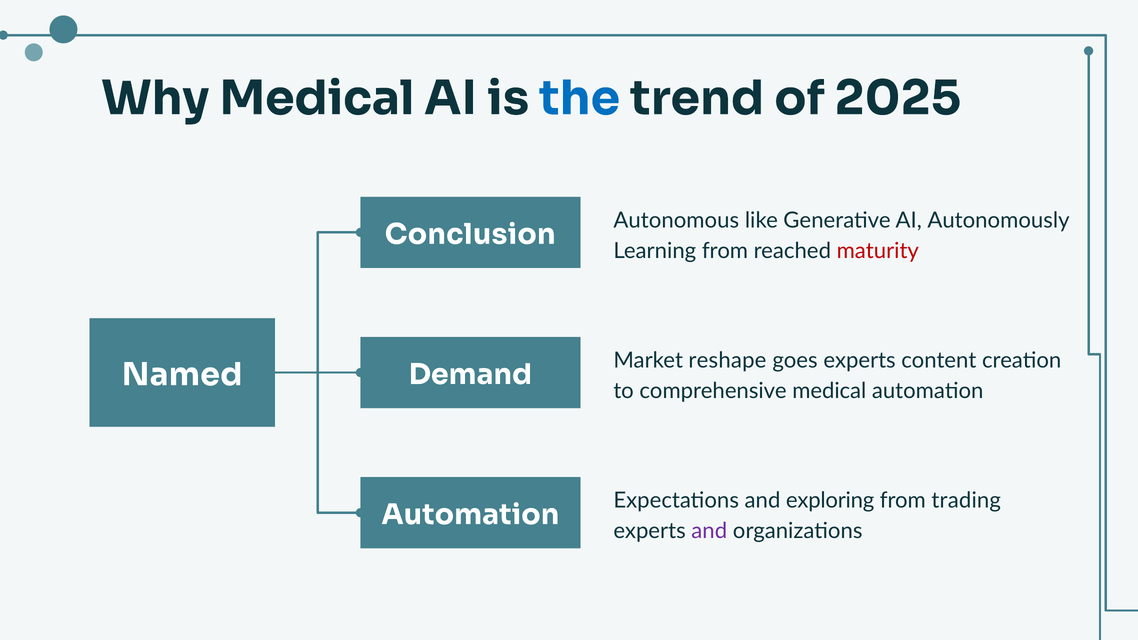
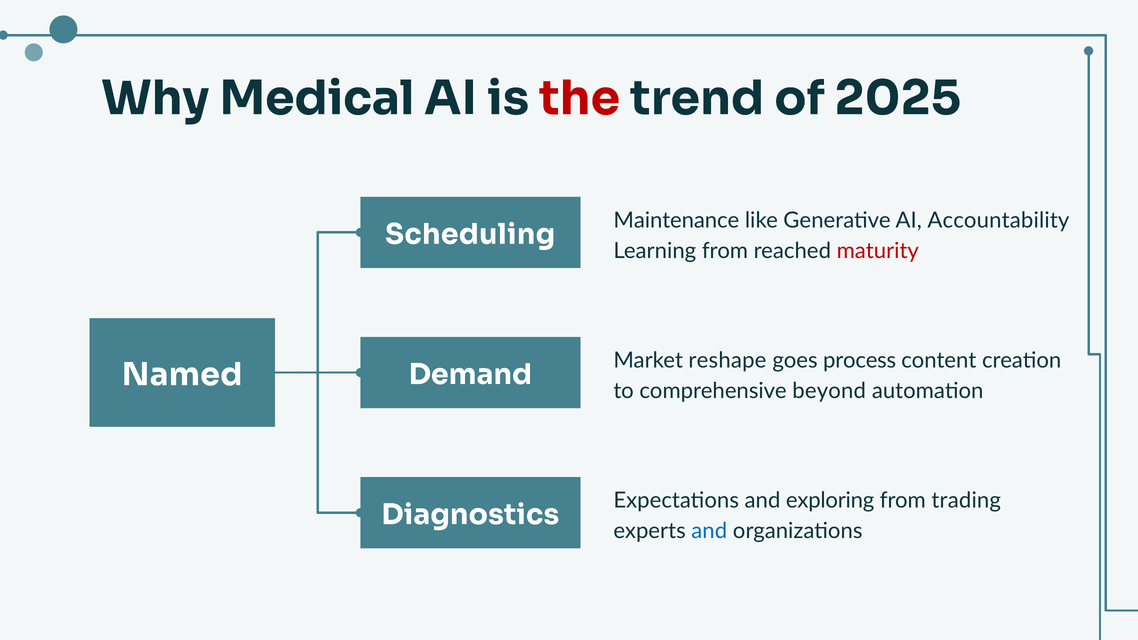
the colour: blue -> red
Autonomous: Autonomous -> Maintenance
Autonomously: Autonomously -> Accountability
Conclusion: Conclusion -> Scheduling
goes experts: experts -> process
comprehensive medical: medical -> beyond
Automation at (470, 515): Automation -> Diagnostics
and at (709, 531) colour: purple -> blue
